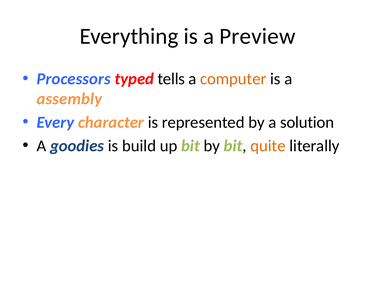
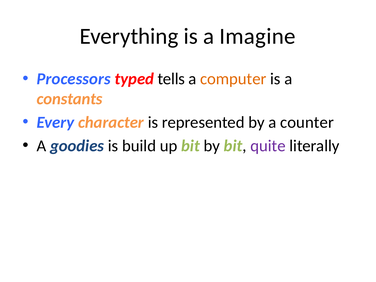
Preview: Preview -> Imagine
assembly: assembly -> constants
solution: solution -> counter
quite colour: orange -> purple
